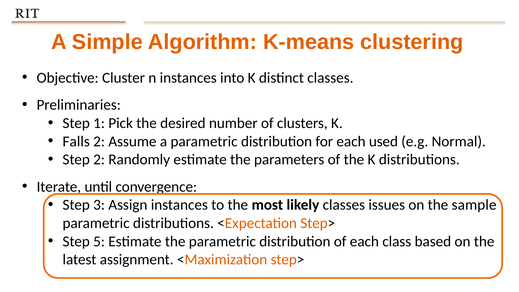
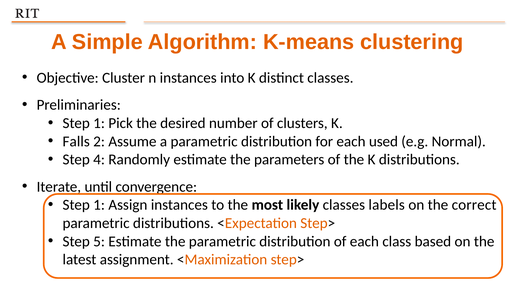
Step 2: 2 -> 4
3 at (99, 205): 3 -> 1
issues: issues -> labels
sample: sample -> correct
